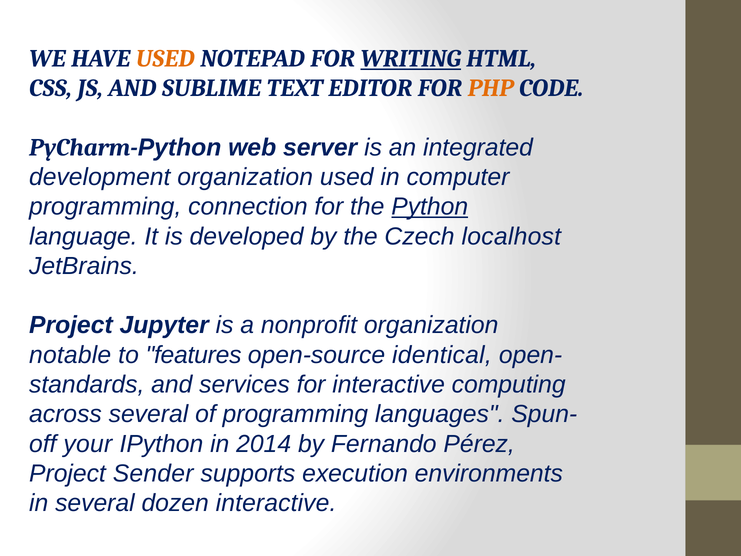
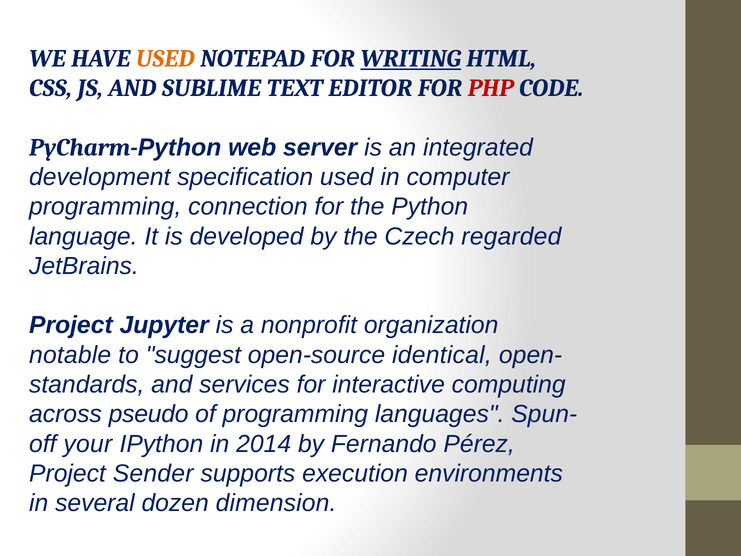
PHP colour: orange -> red
development organization: organization -> specification
Python underline: present -> none
localhost: localhost -> regarded
features: features -> suggest
across several: several -> pseudo
dozen interactive: interactive -> dimension
